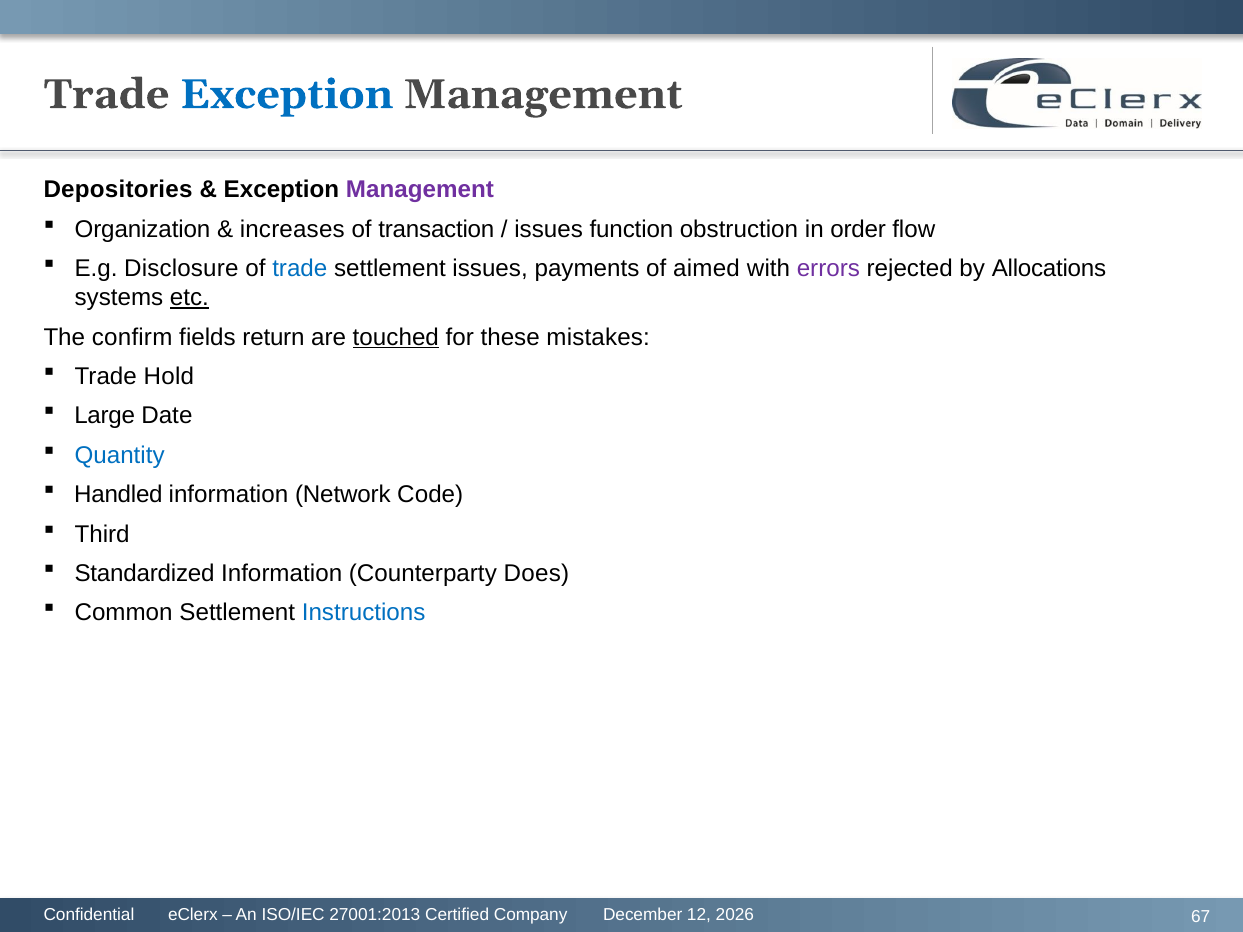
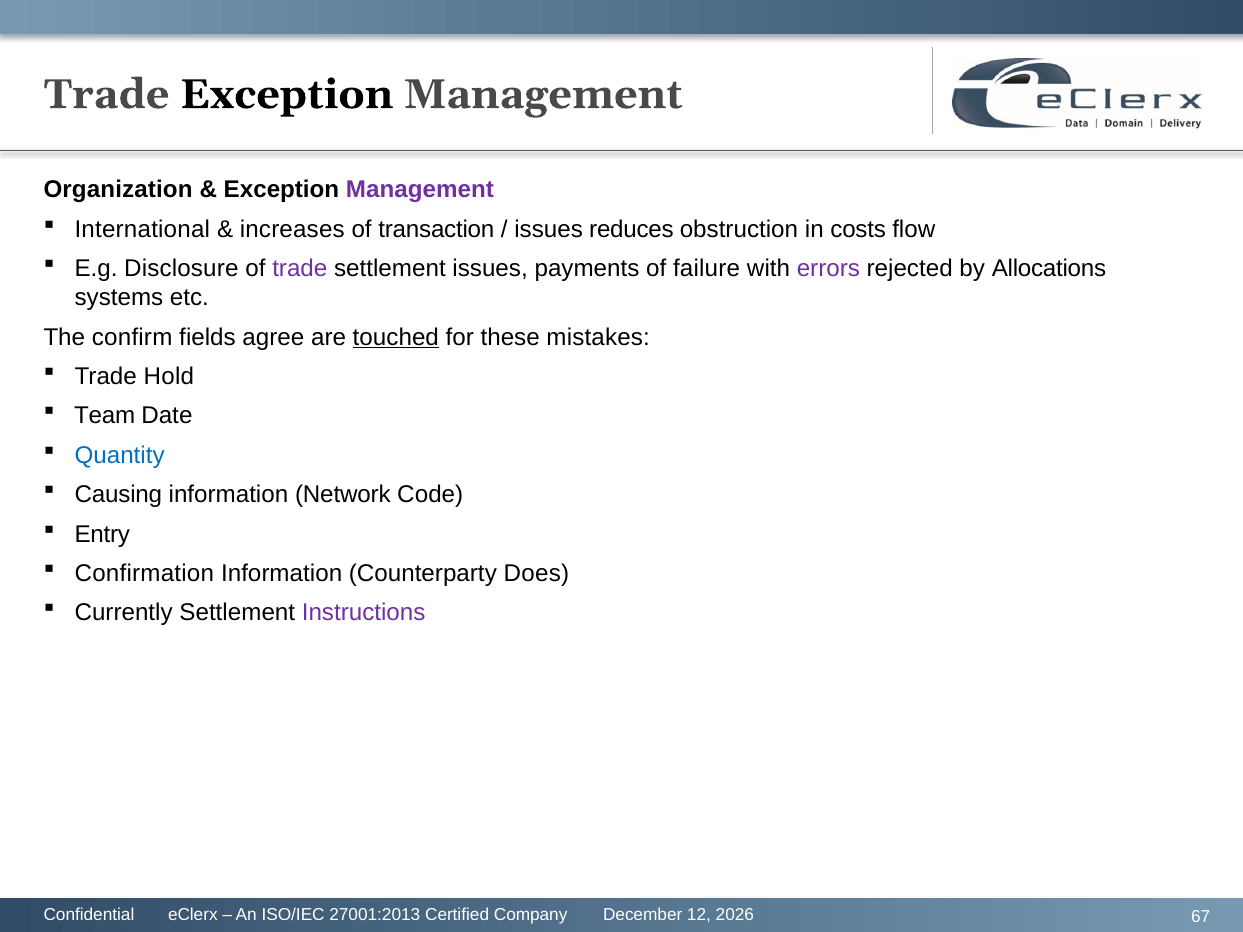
Exception at (287, 94) colour: blue -> black
Depositories: Depositories -> Organization
Organization: Organization -> International
function: function -> reduces
order: order -> costs
trade at (300, 269) colour: blue -> purple
aimed: aimed -> failure
etc underline: present -> none
return: return -> agree
Large: Large -> Team
Handled: Handled -> Causing
Third: Third -> Entry
Standardized: Standardized -> Confirmation
Common: Common -> Currently
Instructions colour: blue -> purple
